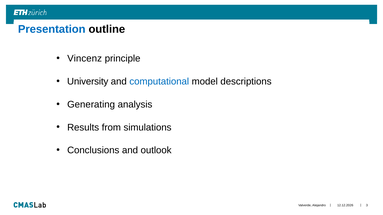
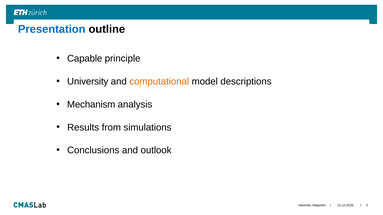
Vincenz: Vincenz -> Capable
computational colour: blue -> orange
Generating: Generating -> Mechanism
